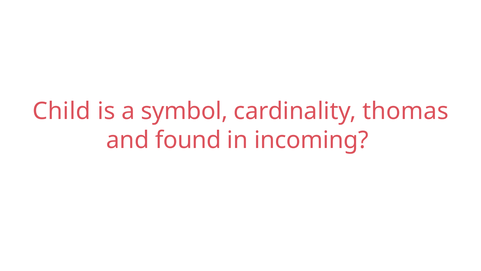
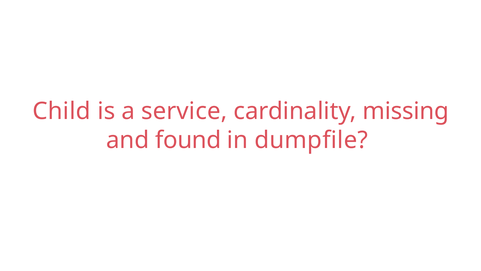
symbol: symbol -> service
thomas: thomas -> missing
incoming: incoming -> dumpfile
